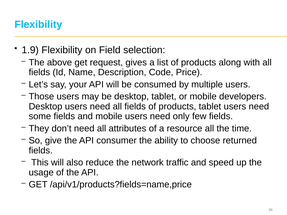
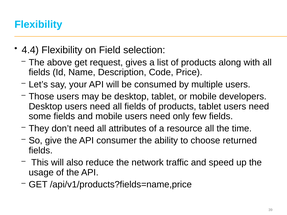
1.9: 1.9 -> 4.4
